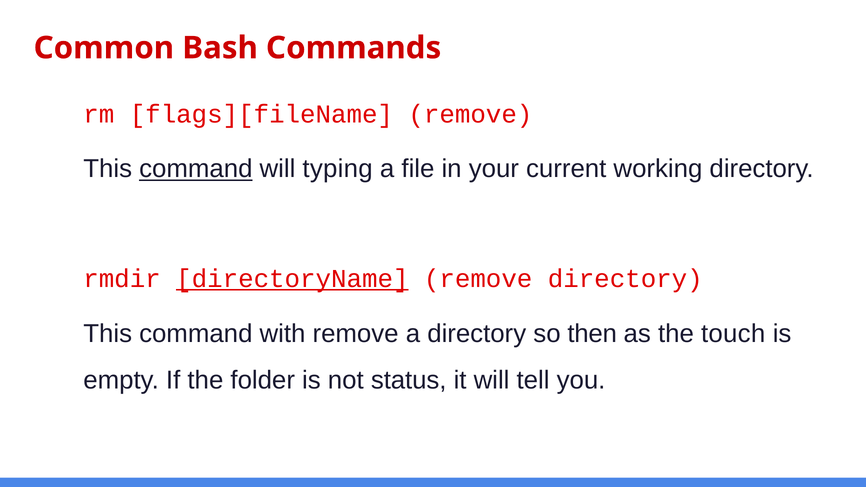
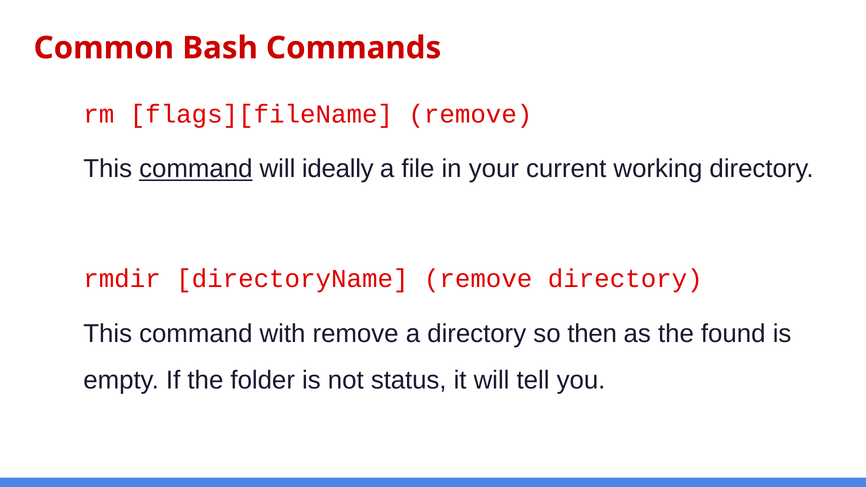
typing: typing -> ideally
directoryName underline: present -> none
touch: touch -> found
